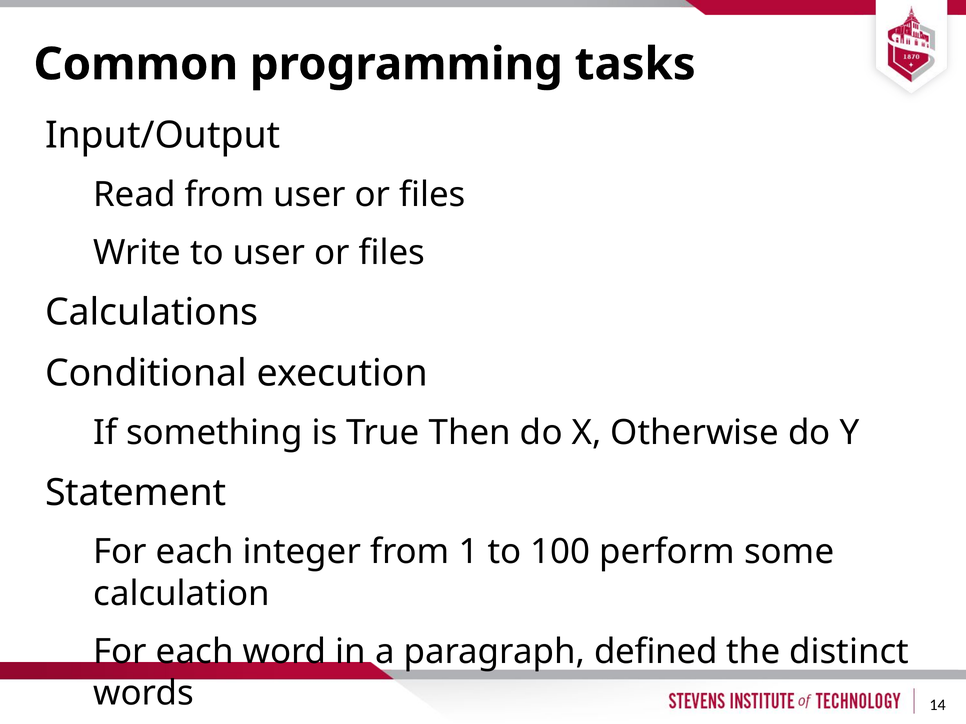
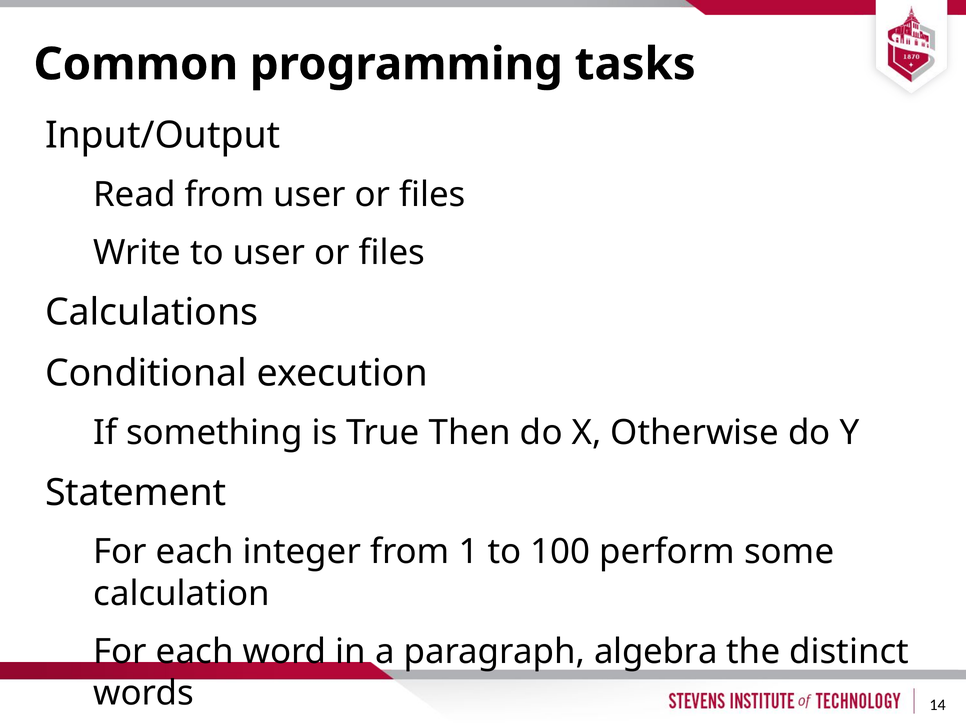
defined: defined -> algebra
